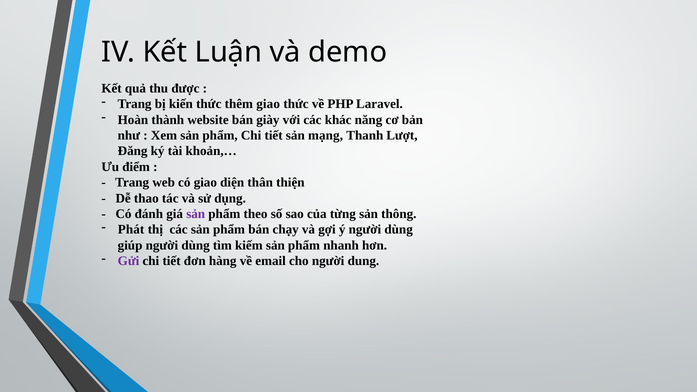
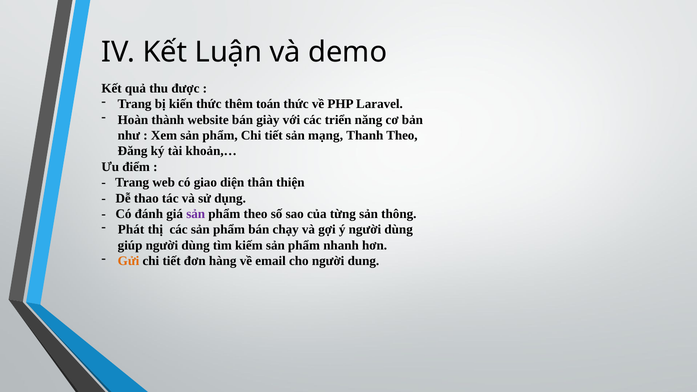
thêm giao: giao -> toán
khác: khác -> triển
Thanh Lượt: Lượt -> Theo
Gửi colour: purple -> orange
